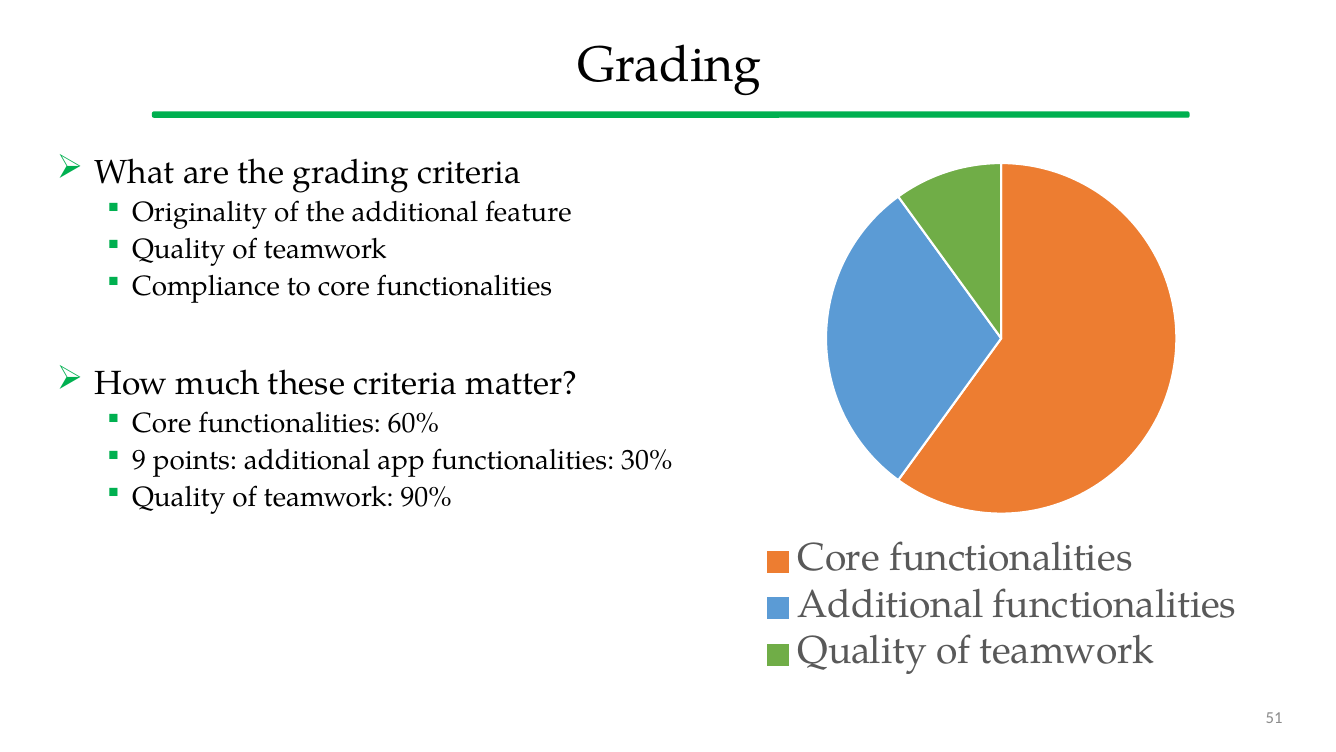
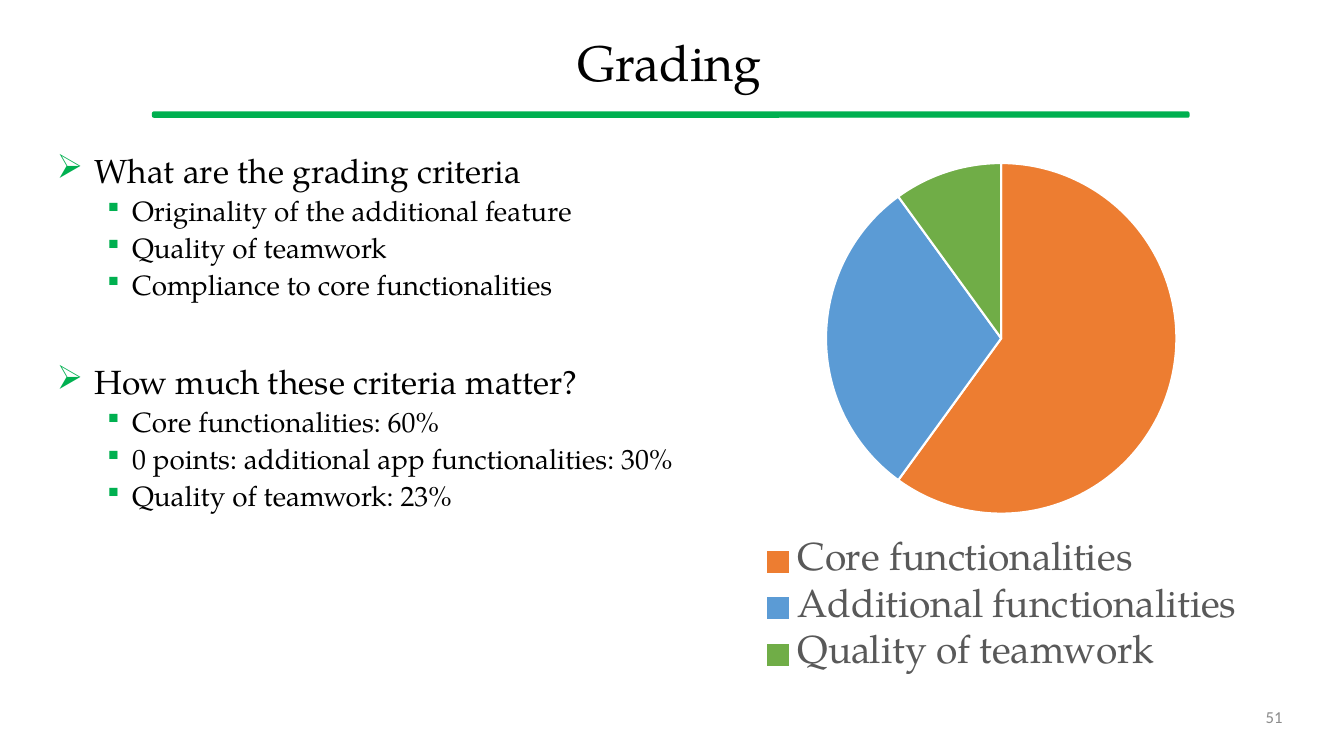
9: 9 -> 0
90%: 90% -> 23%
